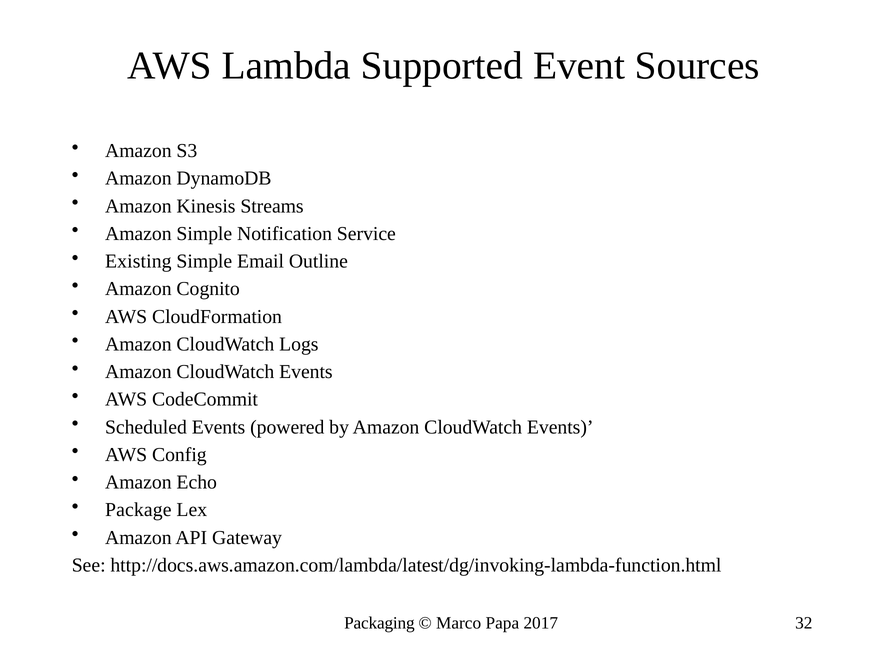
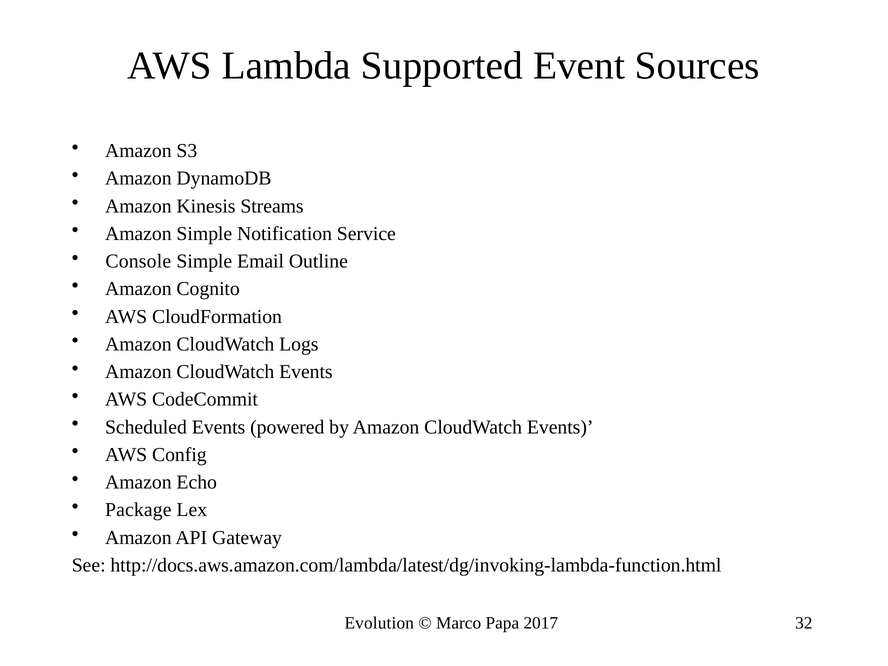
Existing: Existing -> Console
Packaging: Packaging -> Evolution
